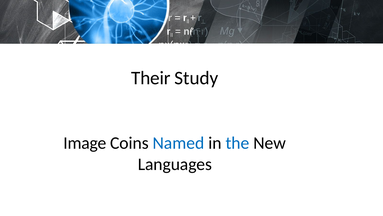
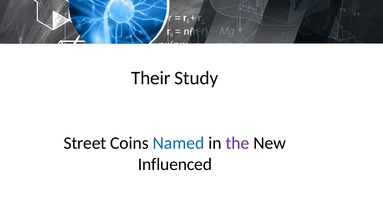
Image: Image -> Street
the colour: blue -> purple
Languages: Languages -> Influenced
